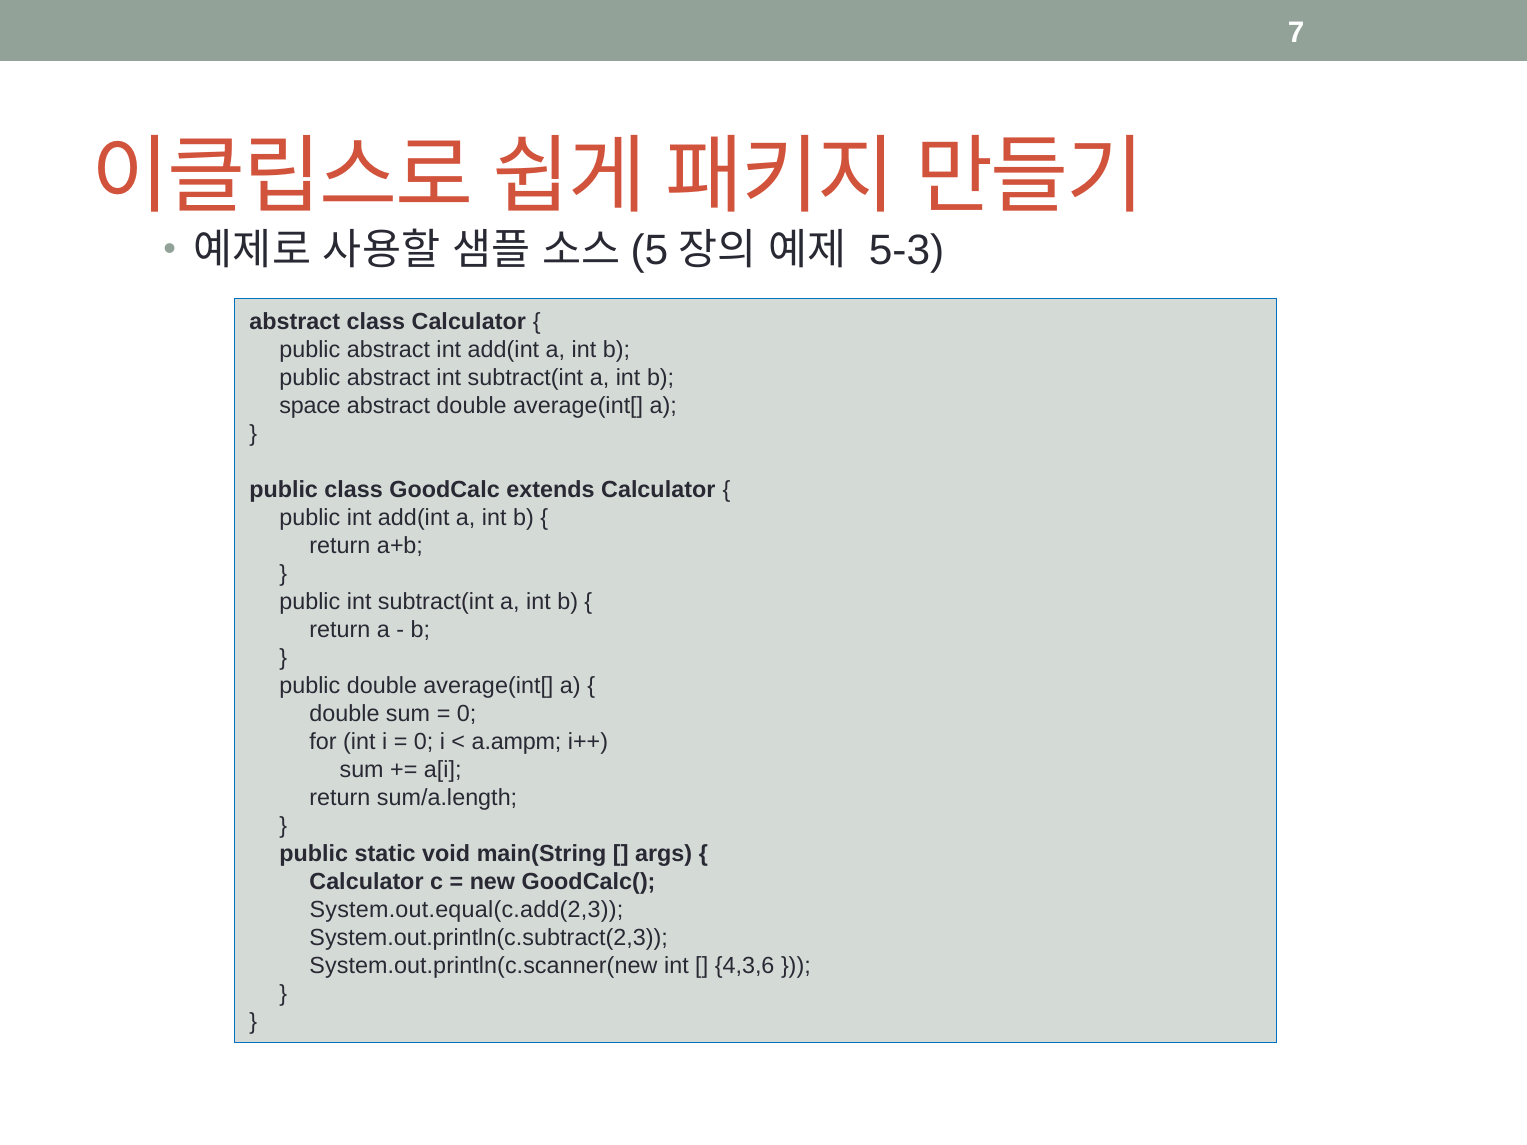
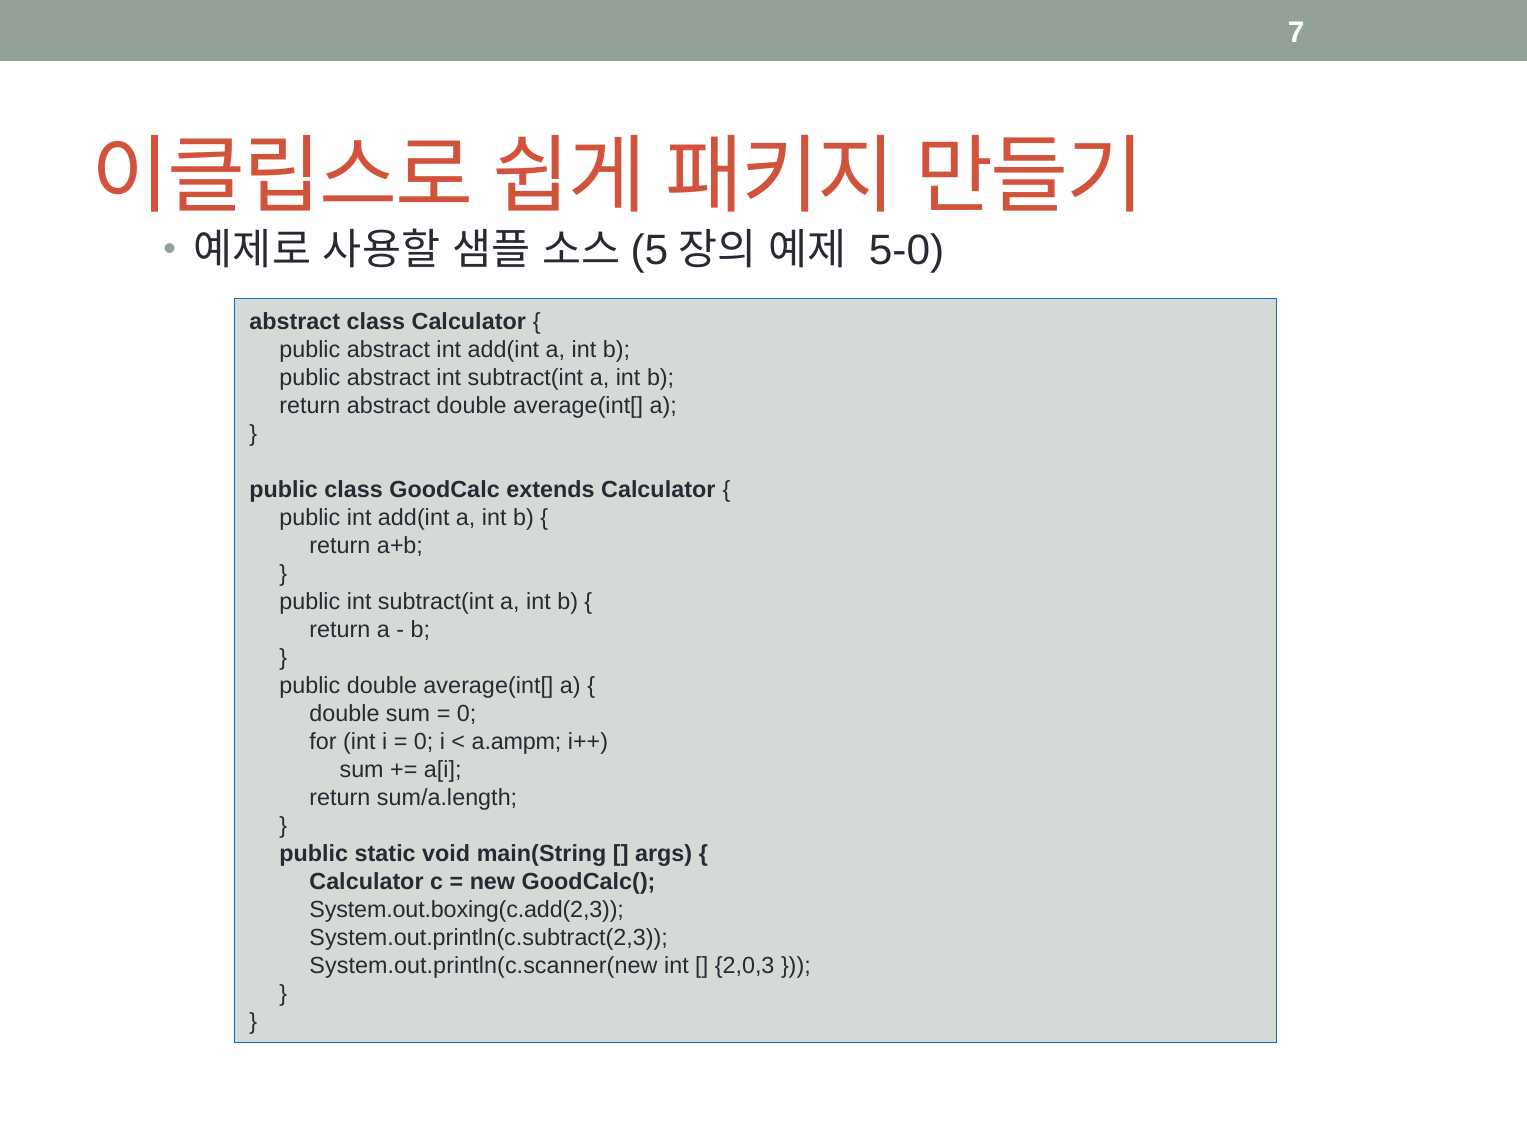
5-3: 5-3 -> 5-0
space at (310, 406): space -> return
System.out.equal(c.add(2,3: System.out.equal(c.add(2,3 -> System.out.boxing(c.add(2,3
4,3,6: 4,3,6 -> 2,0,3
